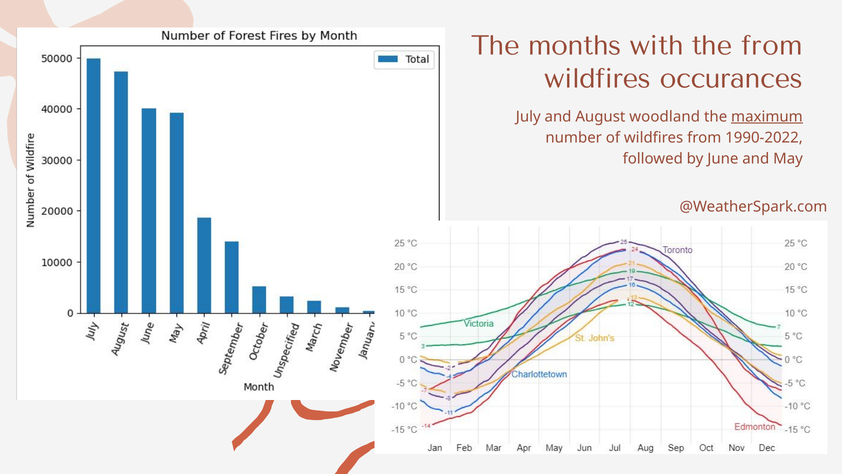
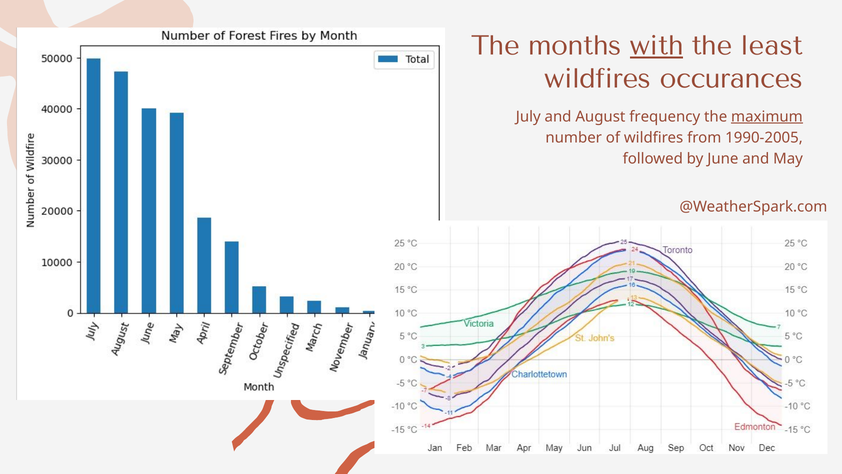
with underline: none -> present
the from: from -> least
woodland: woodland -> frequency
1990-2022: 1990-2022 -> 1990-2005
